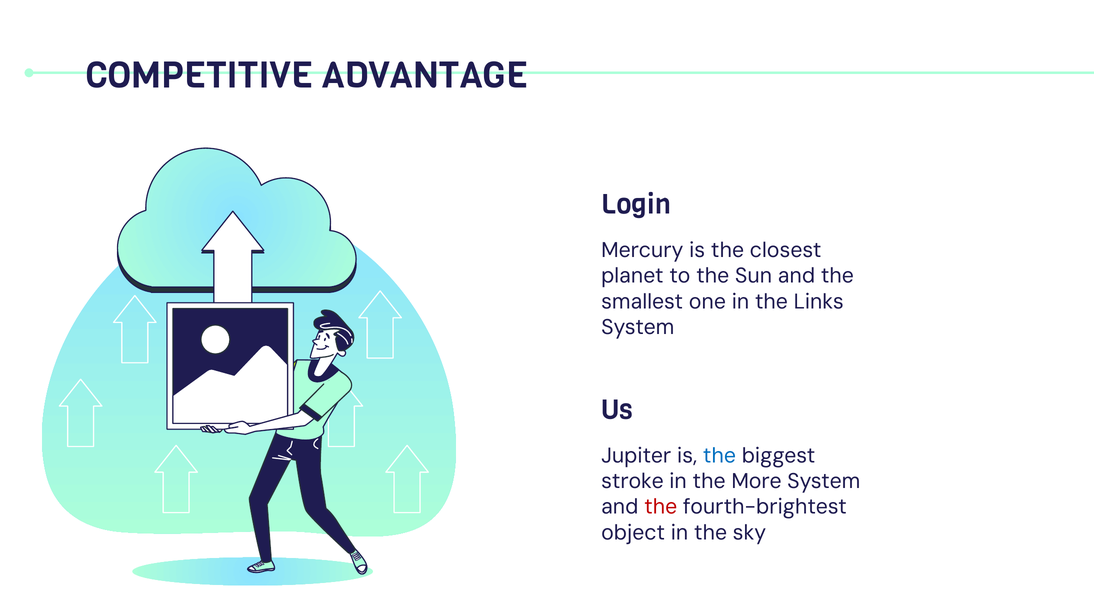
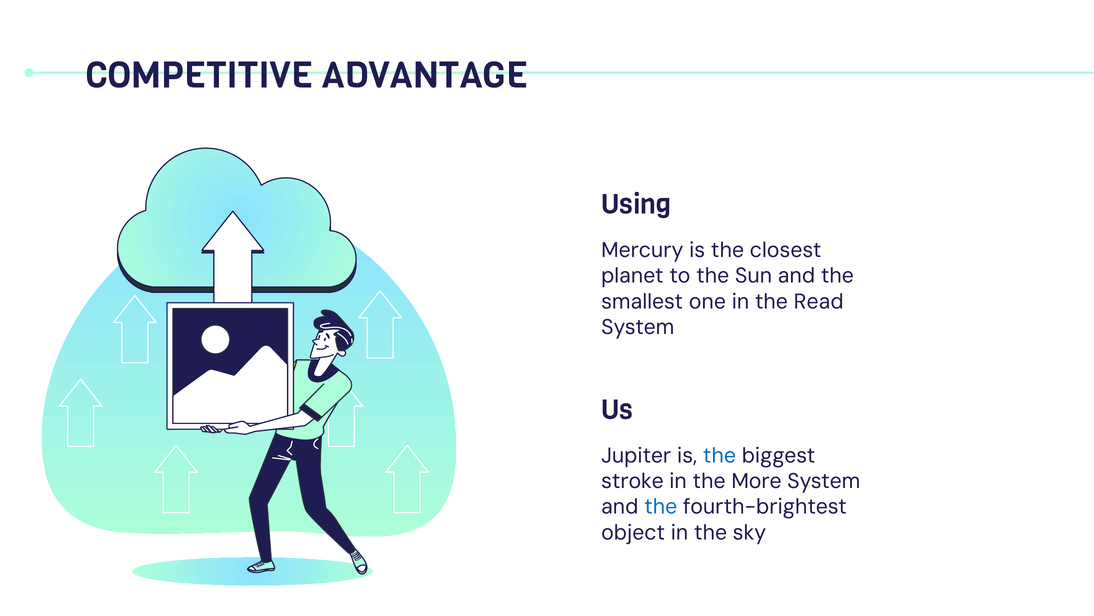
Login: Login -> Using
Links: Links -> Read
the at (661, 506) colour: red -> blue
